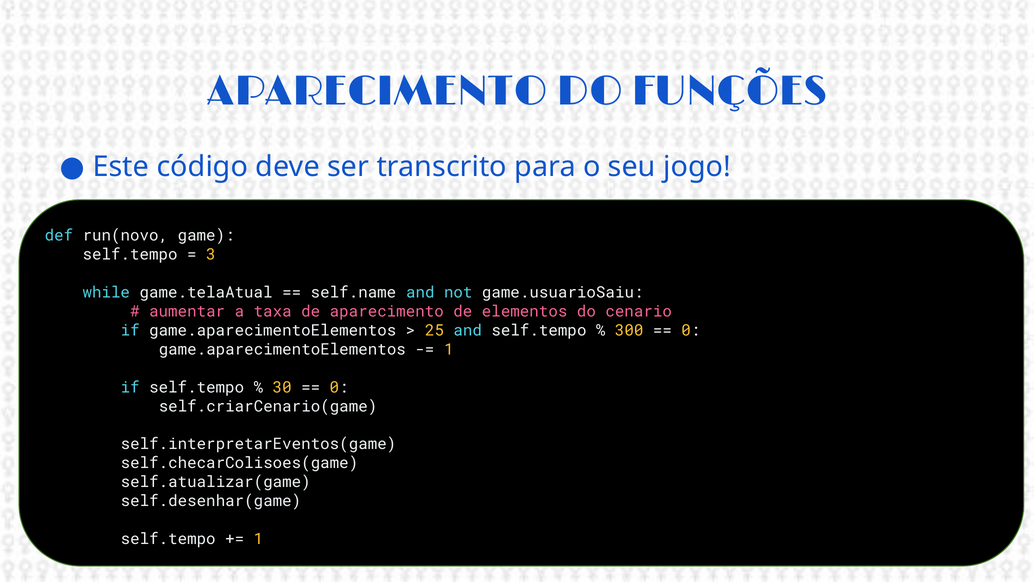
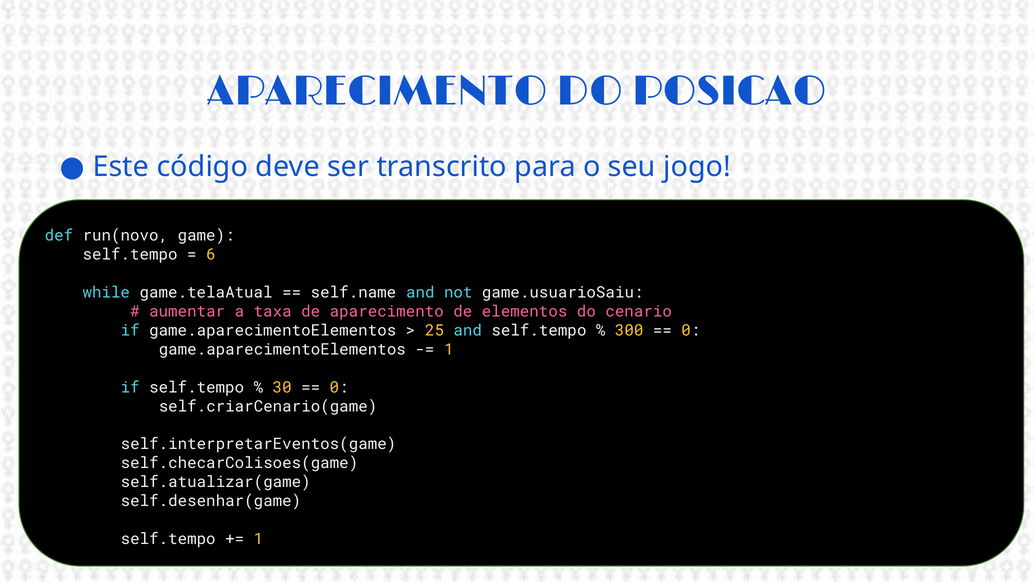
FUNÇÕES: FUNÇÕES -> POSICAO
3: 3 -> 6
